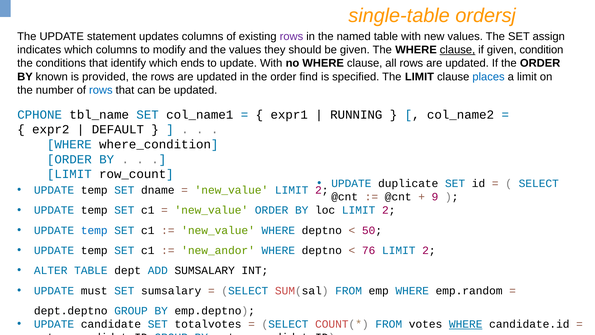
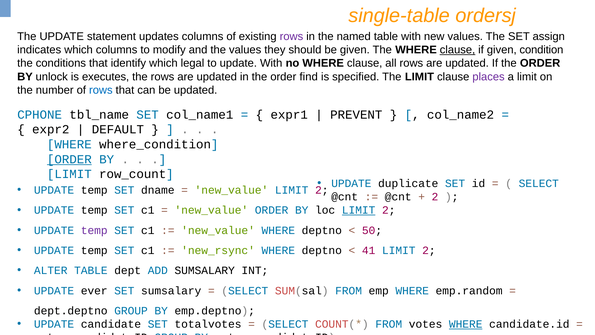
ends: ends -> legal
known: known -> unlock
provided: provided -> executes
places colour: blue -> purple
RUNNING: RUNNING -> PREVENT
ORDER at (69, 159) underline: none -> present
9 at (435, 197): 9 -> 2
LIMIT at (359, 210) underline: none -> present
temp at (94, 230) colour: blue -> purple
new_andor: new_andor -> new_rsync
76: 76 -> 41
must: must -> ever
